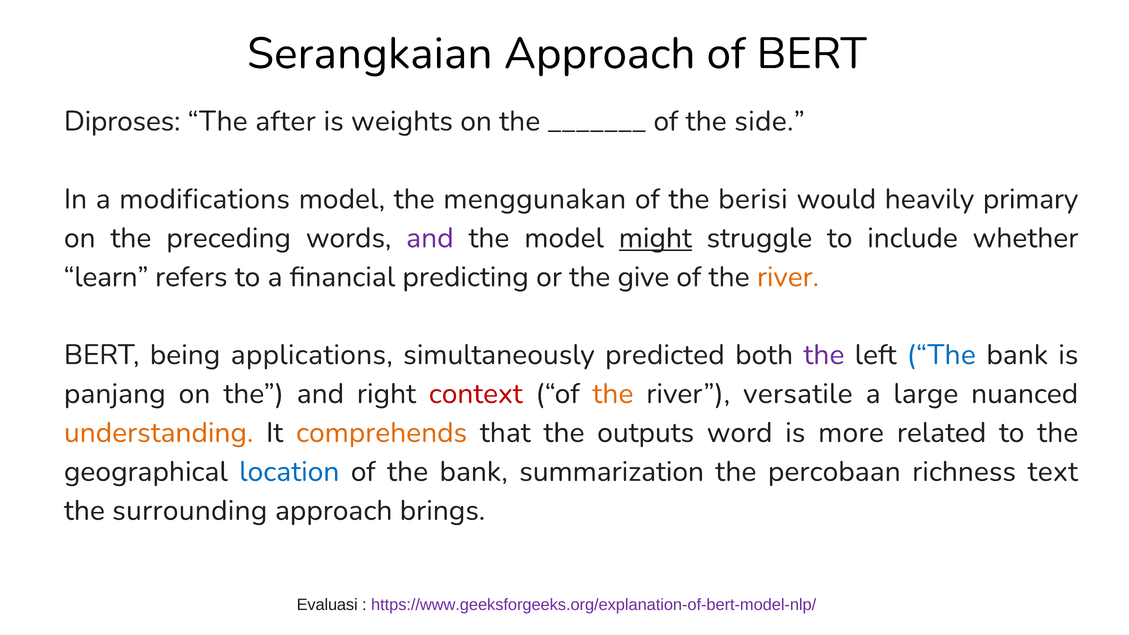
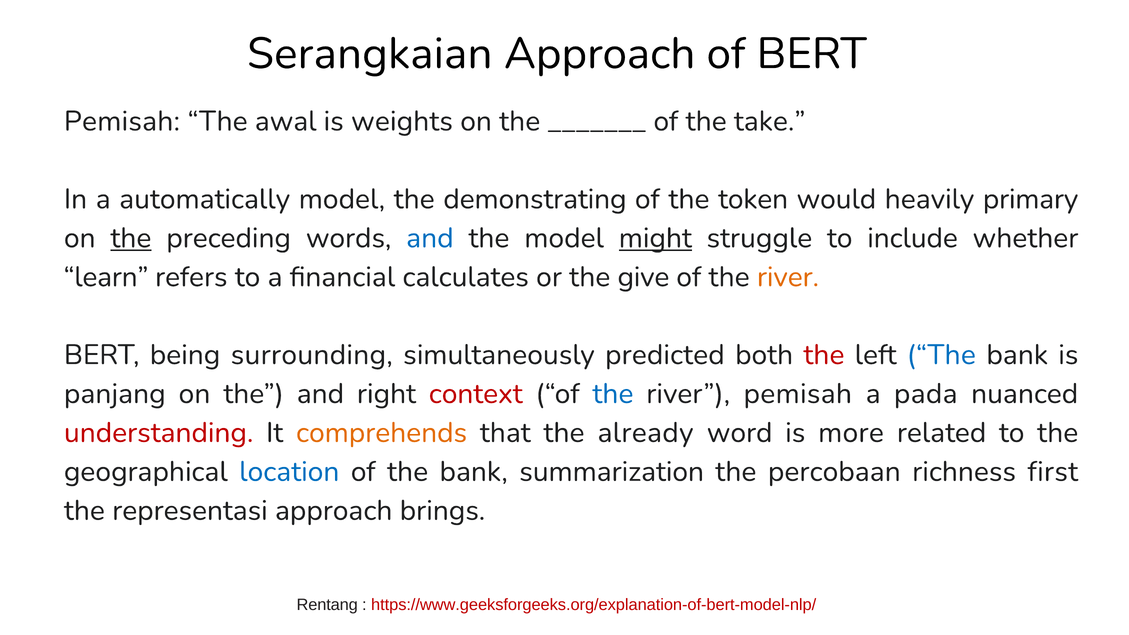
Diproses at (122, 121): Diproses -> Pemisah
after: after -> awal
side: side -> take
modifications: modifications -> automatically
menggunakan: menggunakan -> demonstrating
berisi: berisi -> token
the at (131, 238) underline: none -> present
and at (430, 238) colour: purple -> blue
predicting: predicting -> calculates
applications: applications -> surrounding
the at (824, 355) colour: purple -> red
the at (613, 394) colour: orange -> blue
river versatile: versatile -> pemisah
large: large -> pada
understanding colour: orange -> red
outputs: outputs -> already
text: text -> first
surrounding: surrounding -> representasi
Evaluasi: Evaluasi -> Rentang
https://www.geeksforgeeks.org/explanation-of-bert-model-nlp/ colour: purple -> red
